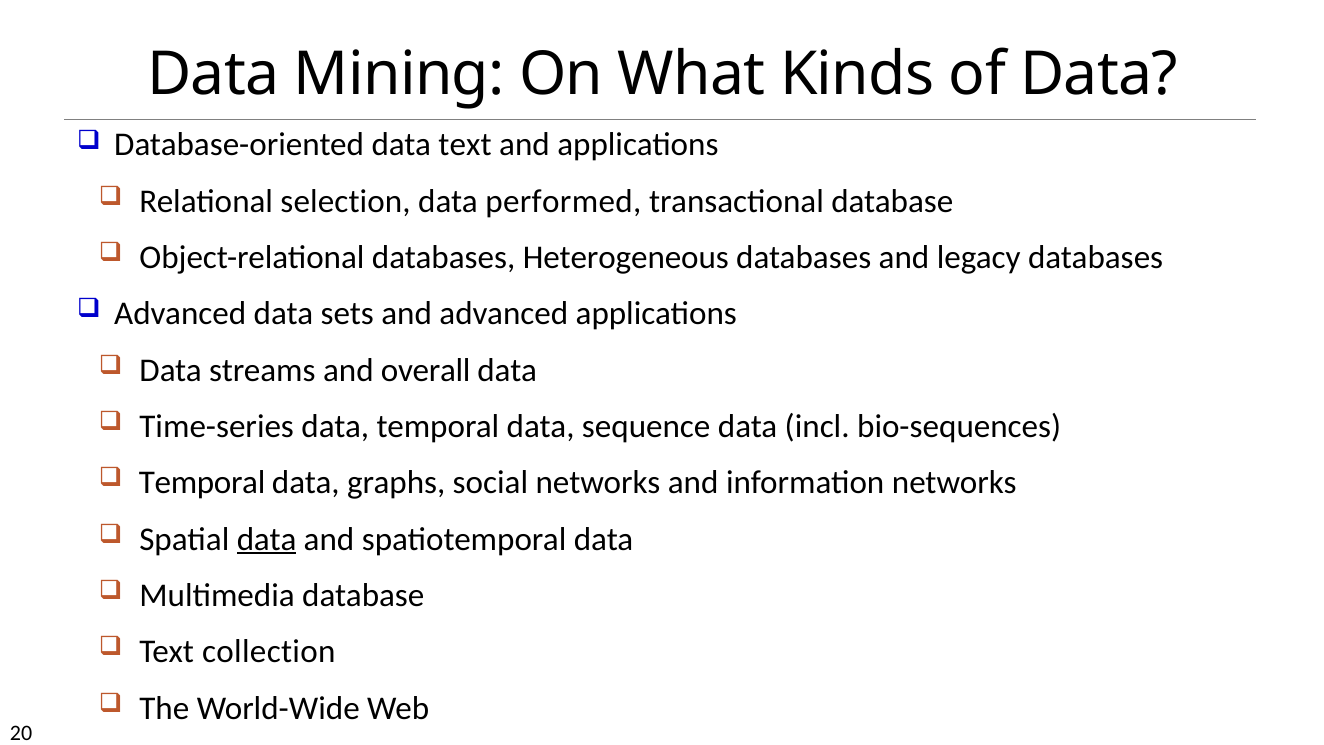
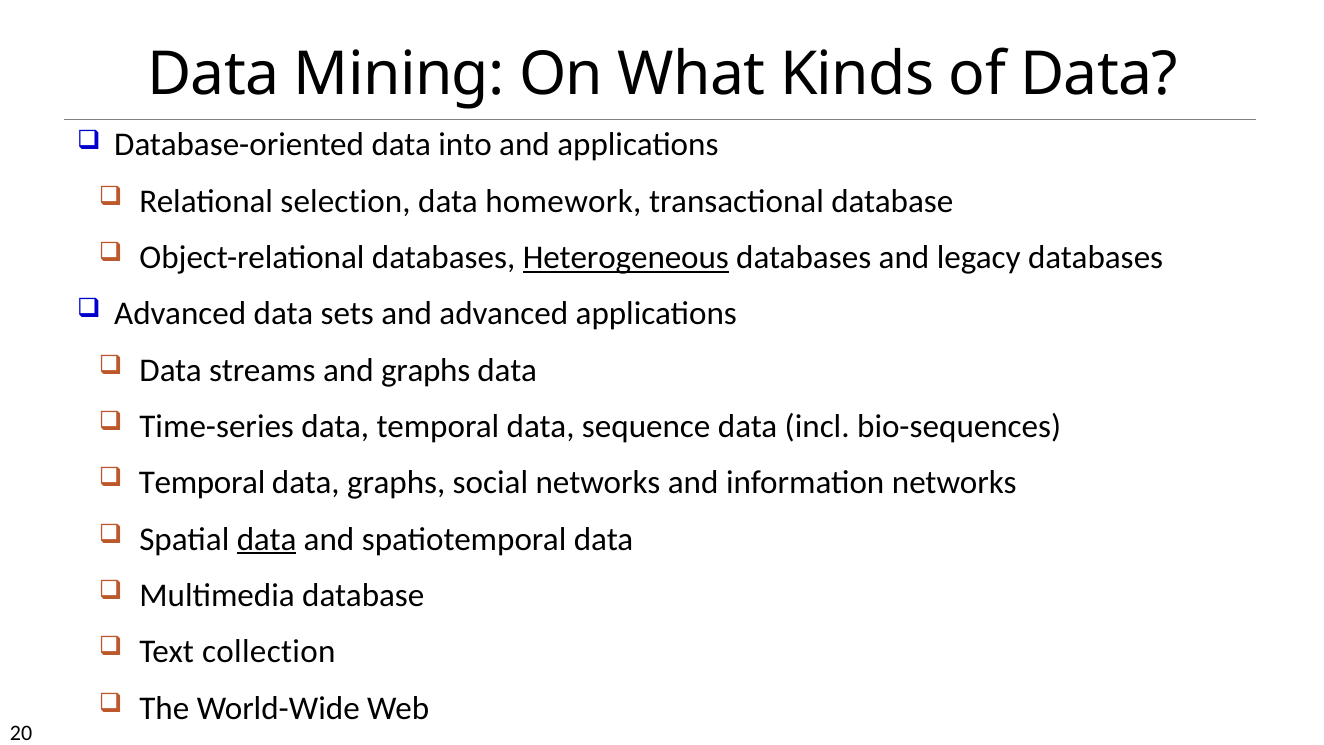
data text: text -> into
performed: performed -> homework
Heterogeneous underline: none -> present
and overall: overall -> graphs
